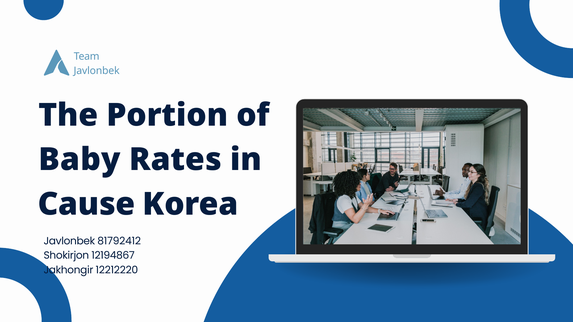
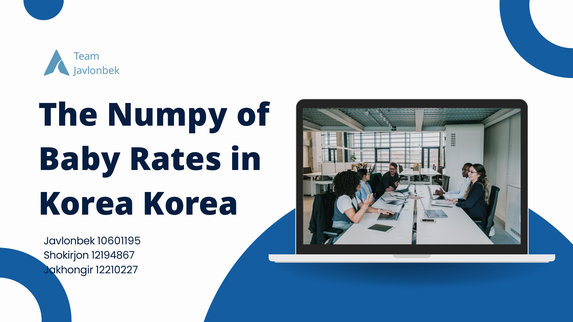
Portion: Portion -> Numpy
Cause at (86, 204): Cause -> Korea
81792412: 81792412 -> 10601195
12212220: 12212220 -> 12210227
